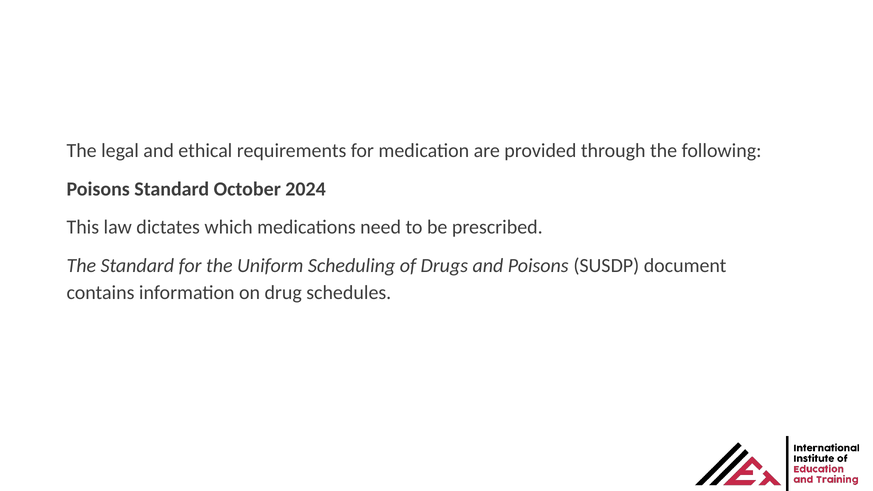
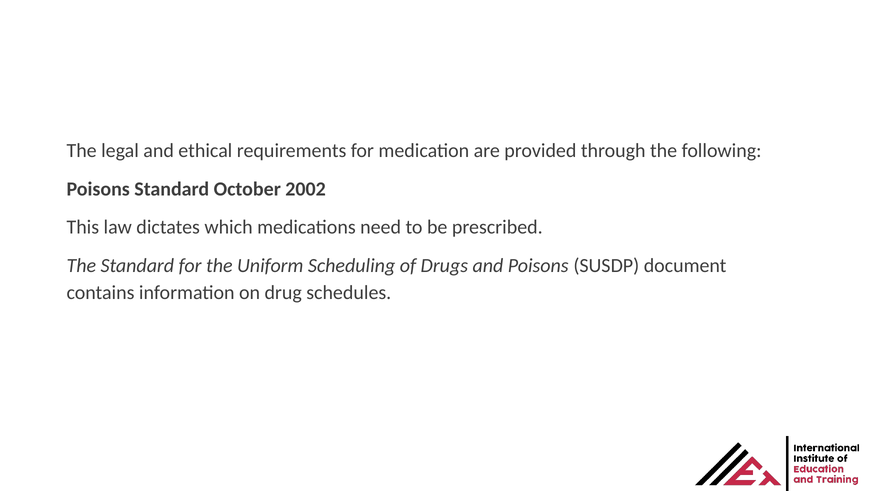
2024: 2024 -> 2002
